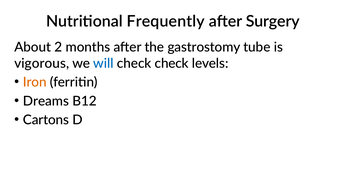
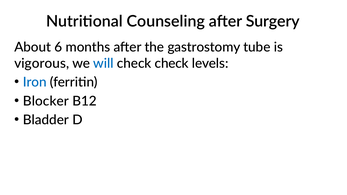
Frequently: Frequently -> Counseling
2: 2 -> 6
Iron colour: orange -> blue
Dreams: Dreams -> Blocker
Cartons: Cartons -> Bladder
